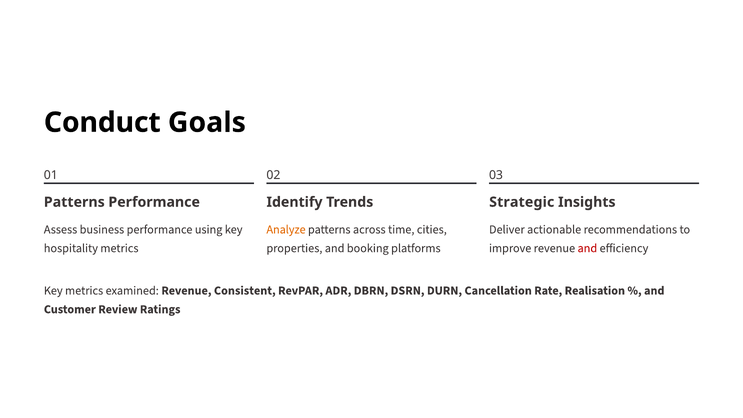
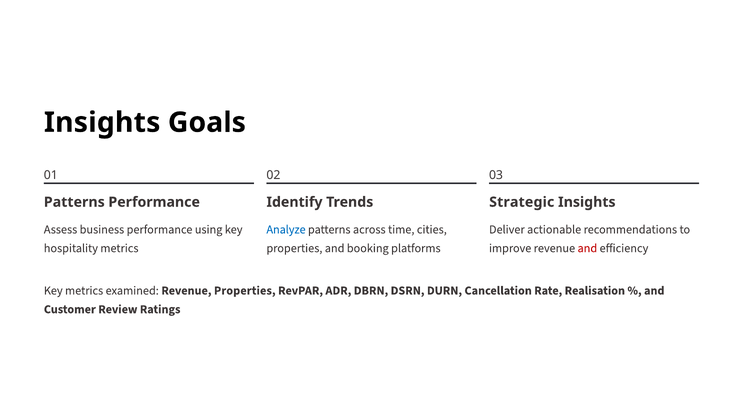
Conduct at (102, 122): Conduct -> Insights
Analyze colour: orange -> blue
Revenue Consistent: Consistent -> Properties
